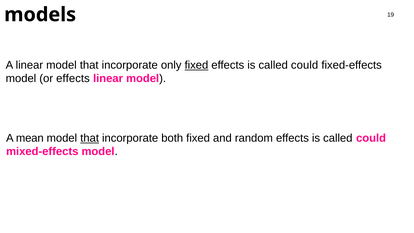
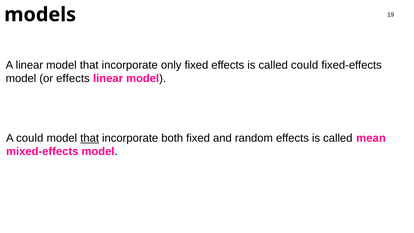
fixed at (196, 65) underline: present -> none
A mean: mean -> could
could at (371, 138): could -> mean
